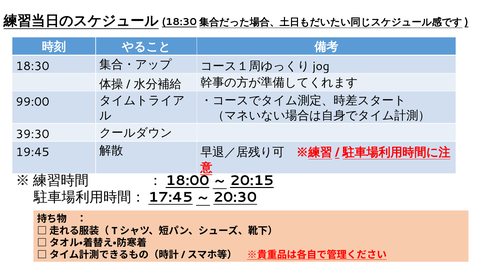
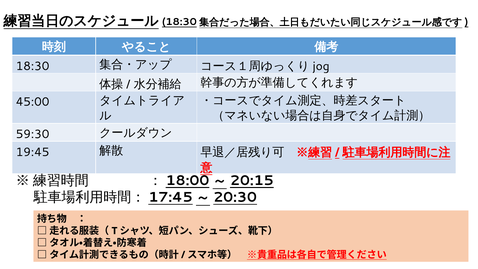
99:00: 99:00 -> 45:00
39:30: 39:30 -> 59:30
